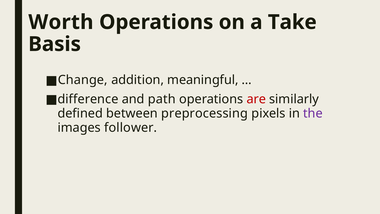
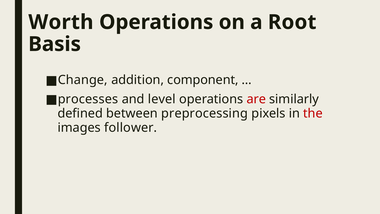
Take: Take -> Root
meaningful: meaningful -> component
difference: difference -> processes
path: path -> level
the colour: purple -> red
